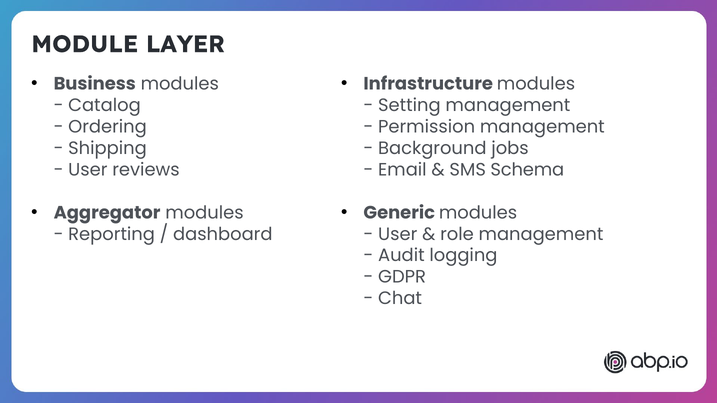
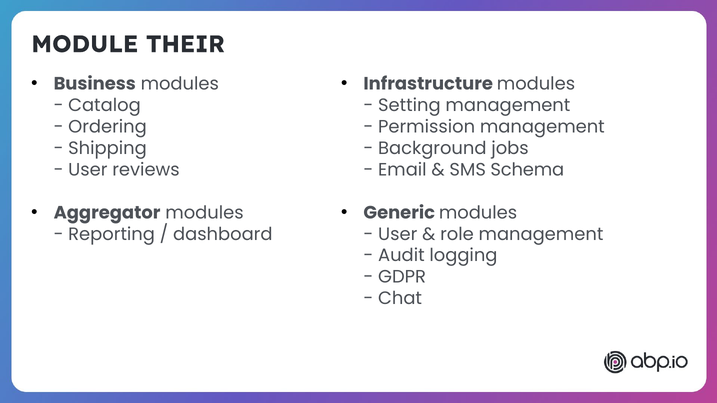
LAYER: LAYER -> THEIR
